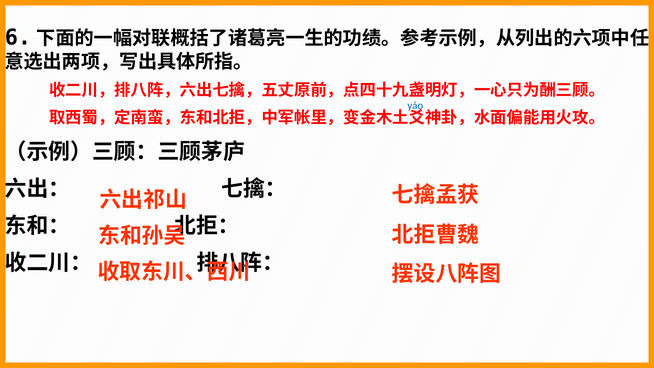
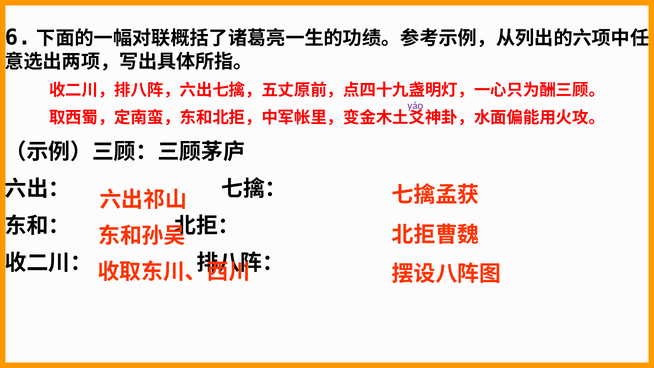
yáo colour: blue -> purple
